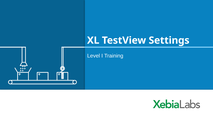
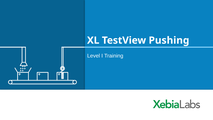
Settings: Settings -> Pushing
